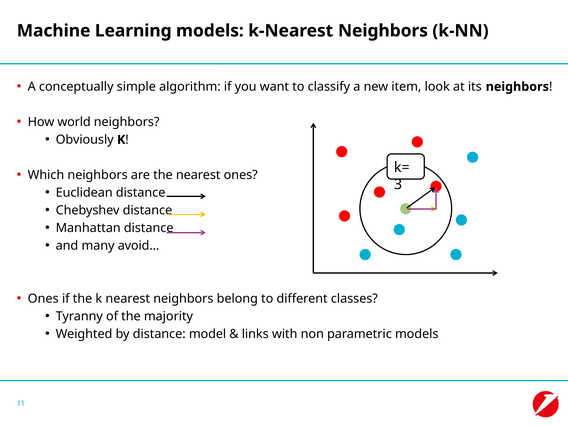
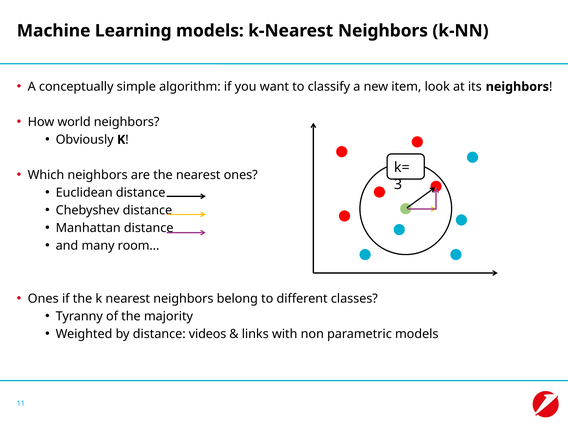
avoid…: avoid… -> room…
model: model -> videos
